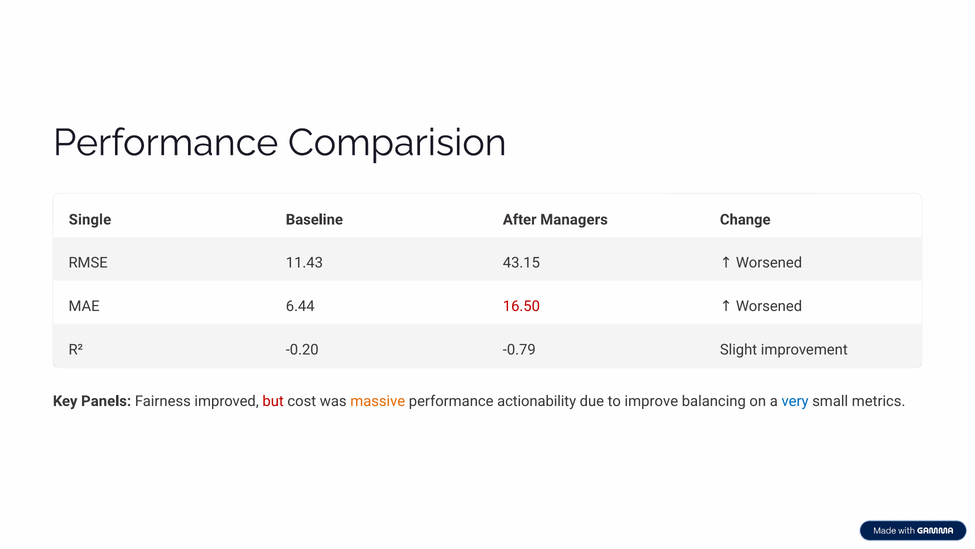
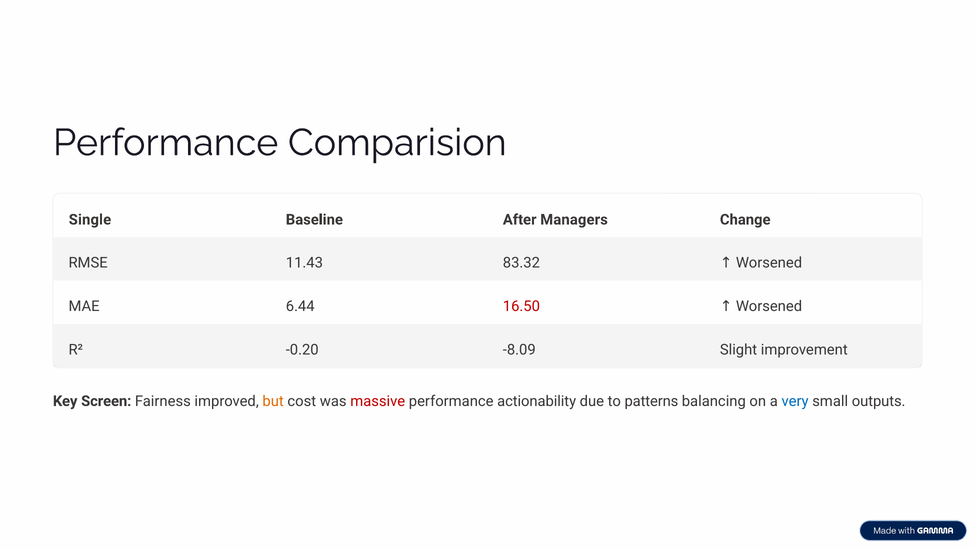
43.15: 43.15 -> 83.32
-0.79: -0.79 -> -8.09
Panels: Panels -> Screen
but colour: red -> orange
massive colour: orange -> red
improve: improve -> patterns
metrics: metrics -> outputs
